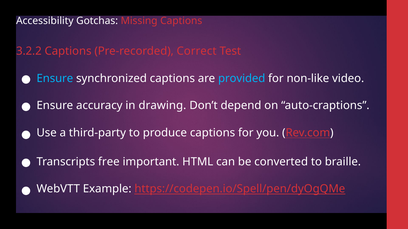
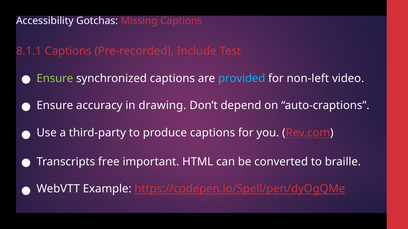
3.2.2: 3.2.2 -> 8.1.1
Correct: Correct -> Include
Ensure at (55, 79) colour: light blue -> light green
non-like: non-like -> non-left
